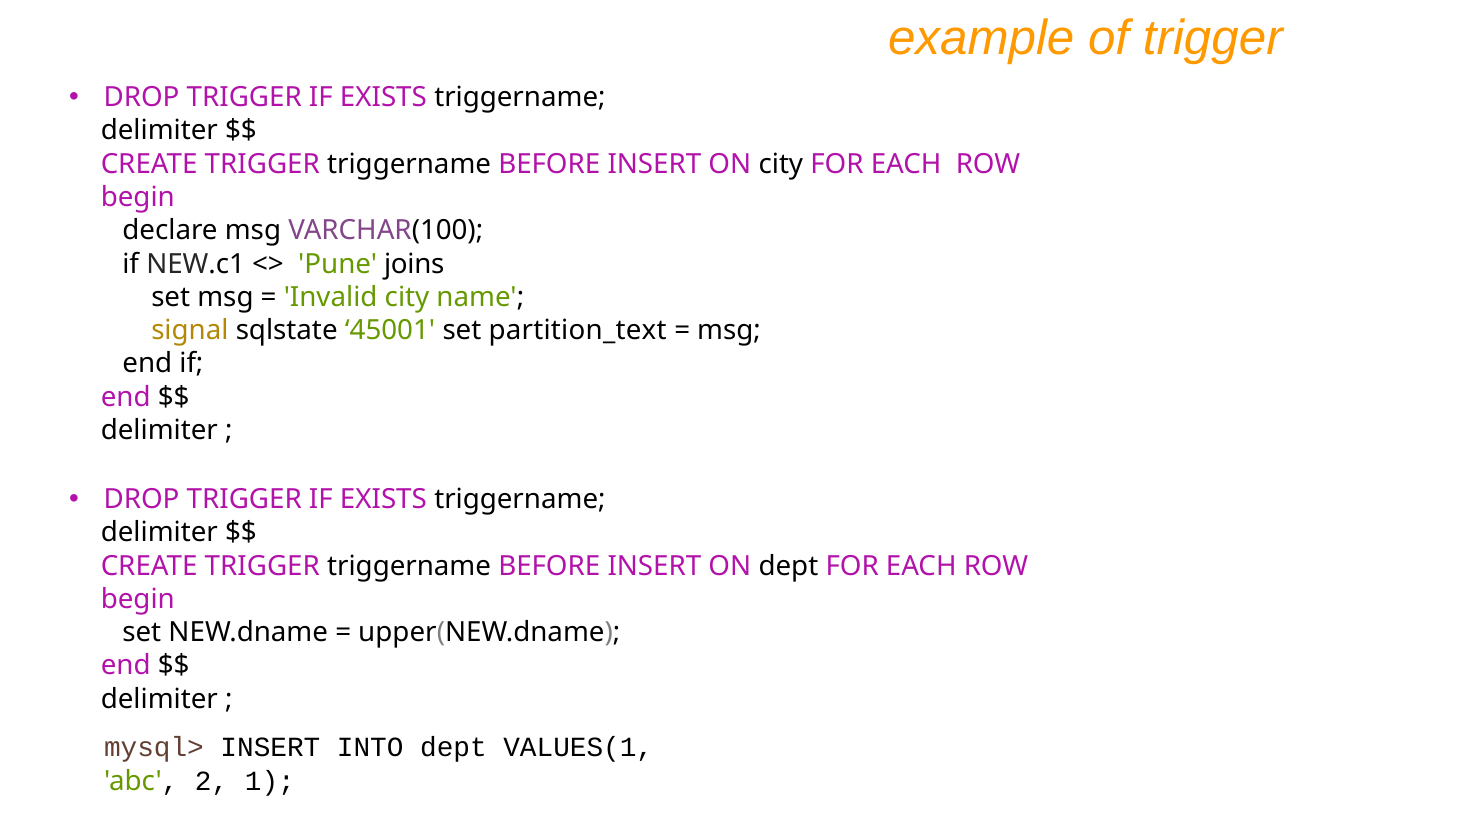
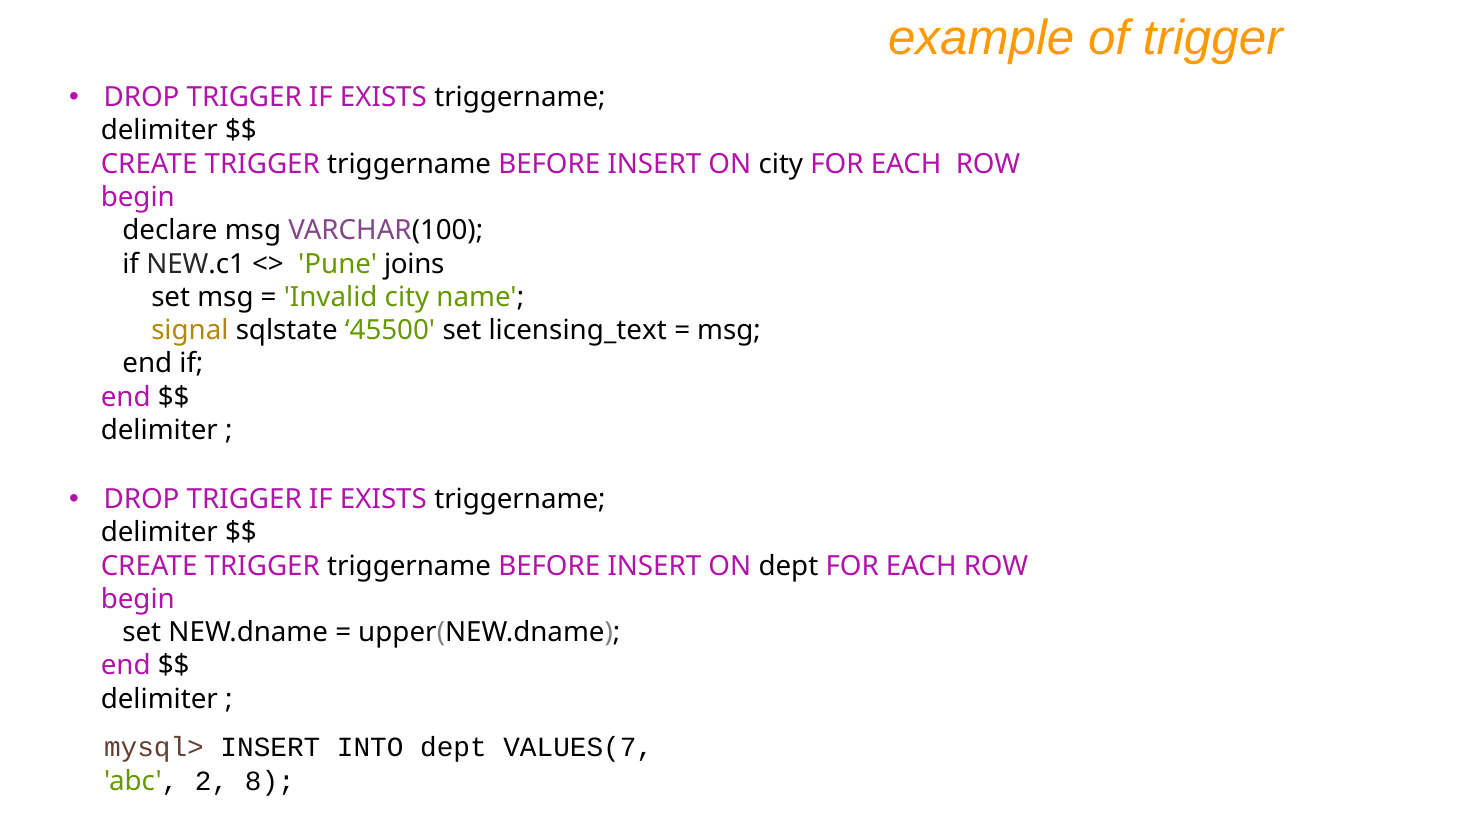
45001: 45001 -> 45500
partition_text: partition_text -> licensing_text
VALUES(1: VALUES(1 -> VALUES(7
1: 1 -> 8
